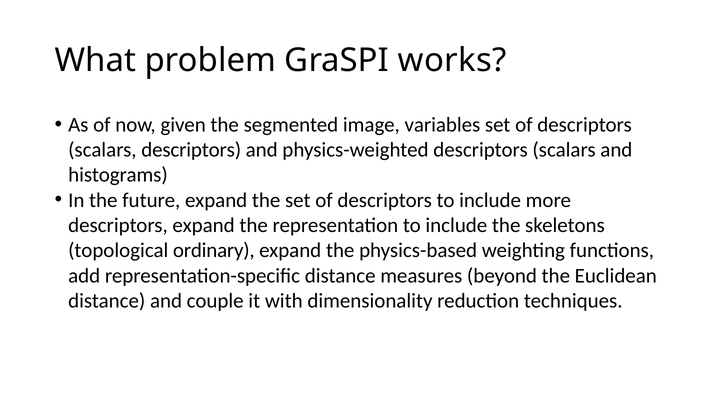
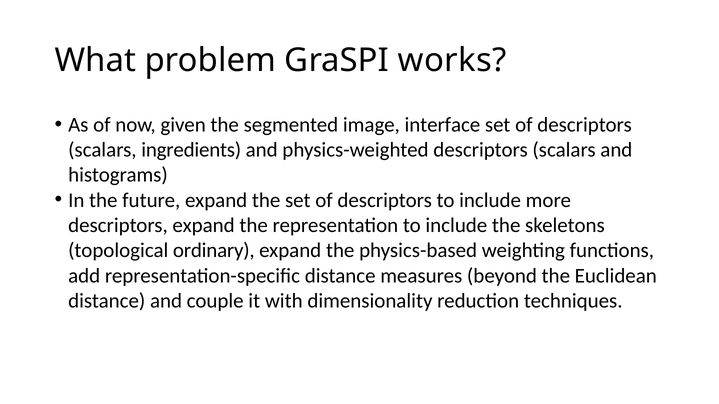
variables: variables -> interface
scalars descriptors: descriptors -> ingredients
